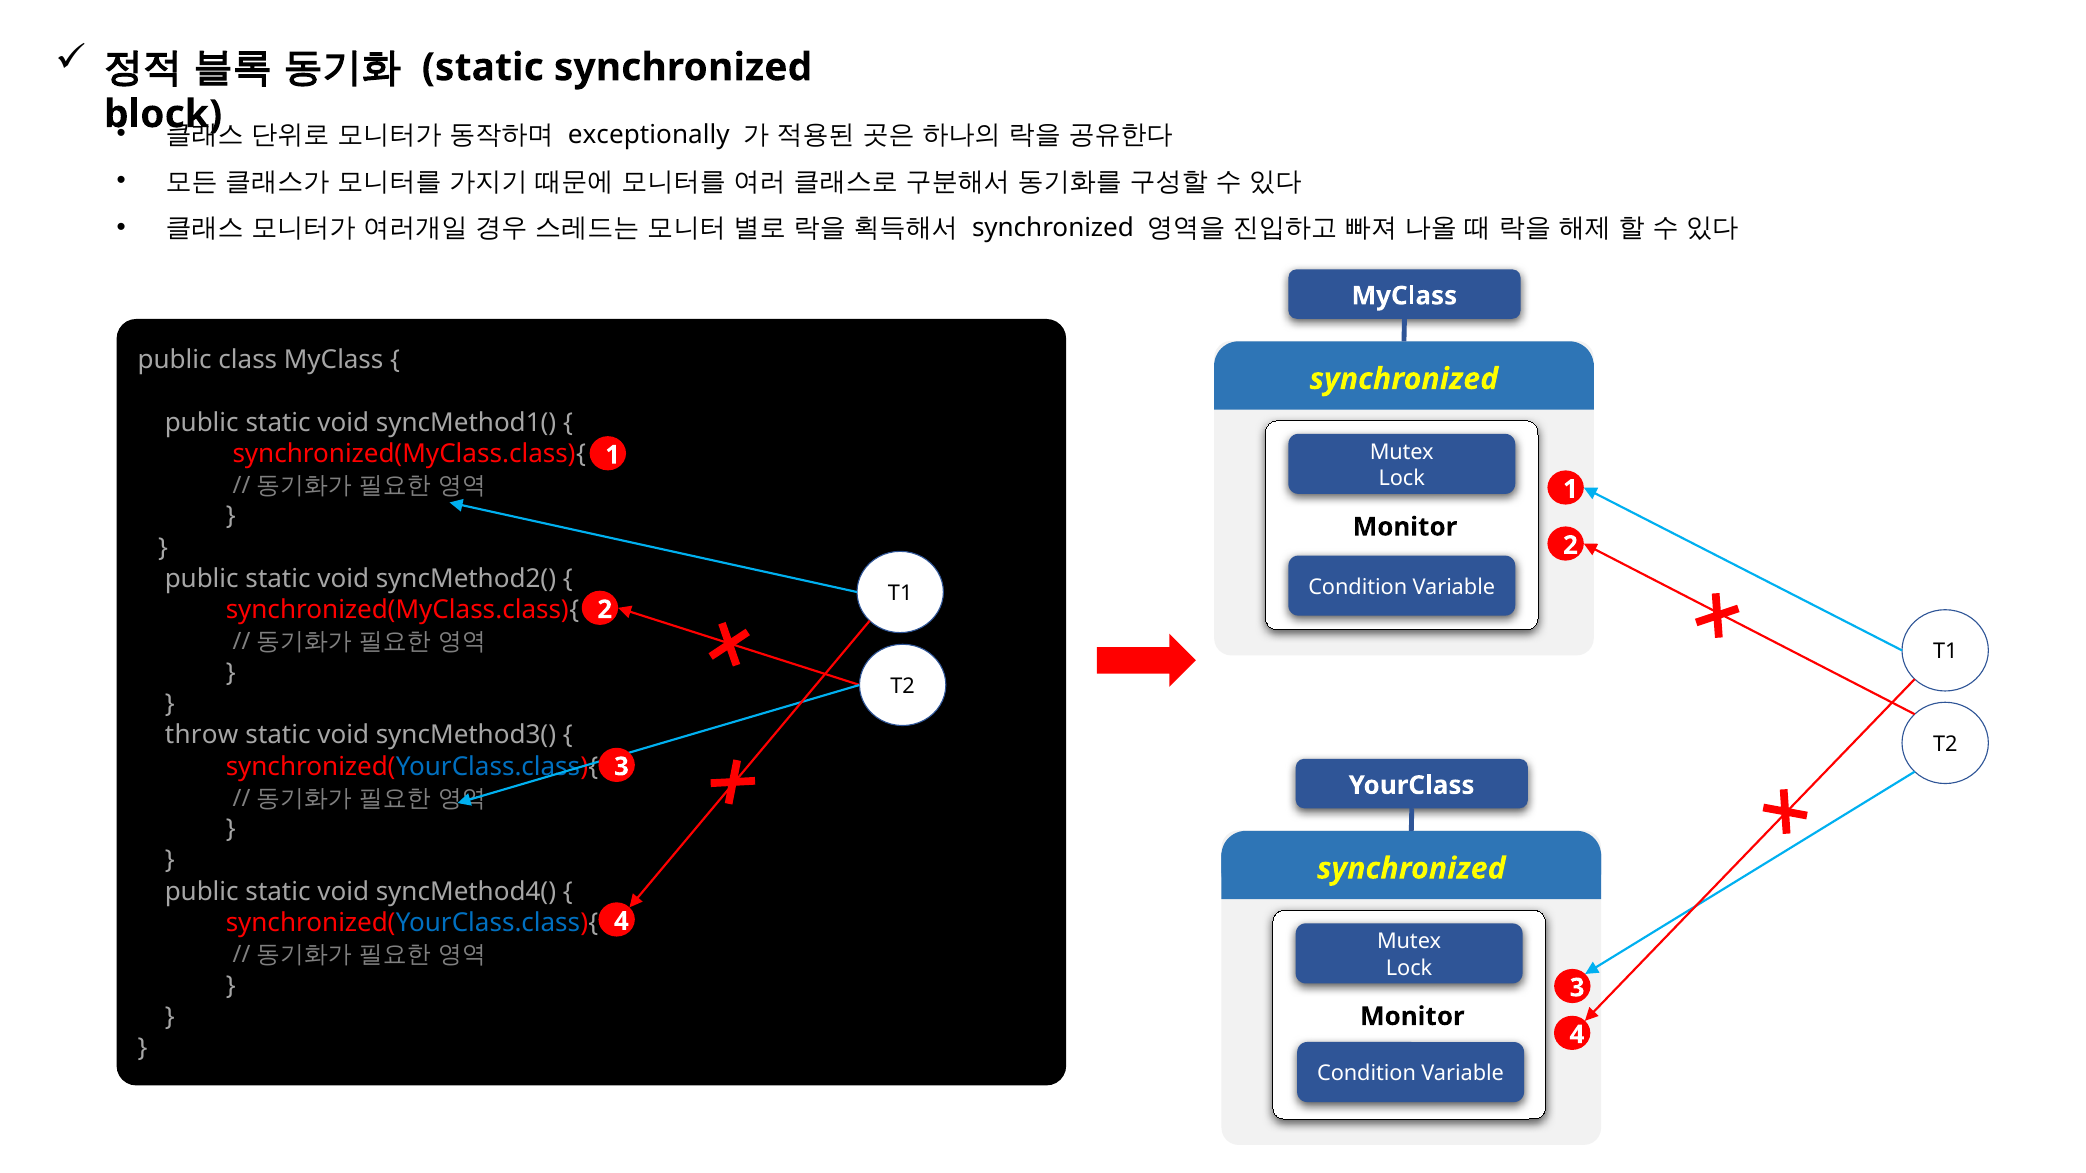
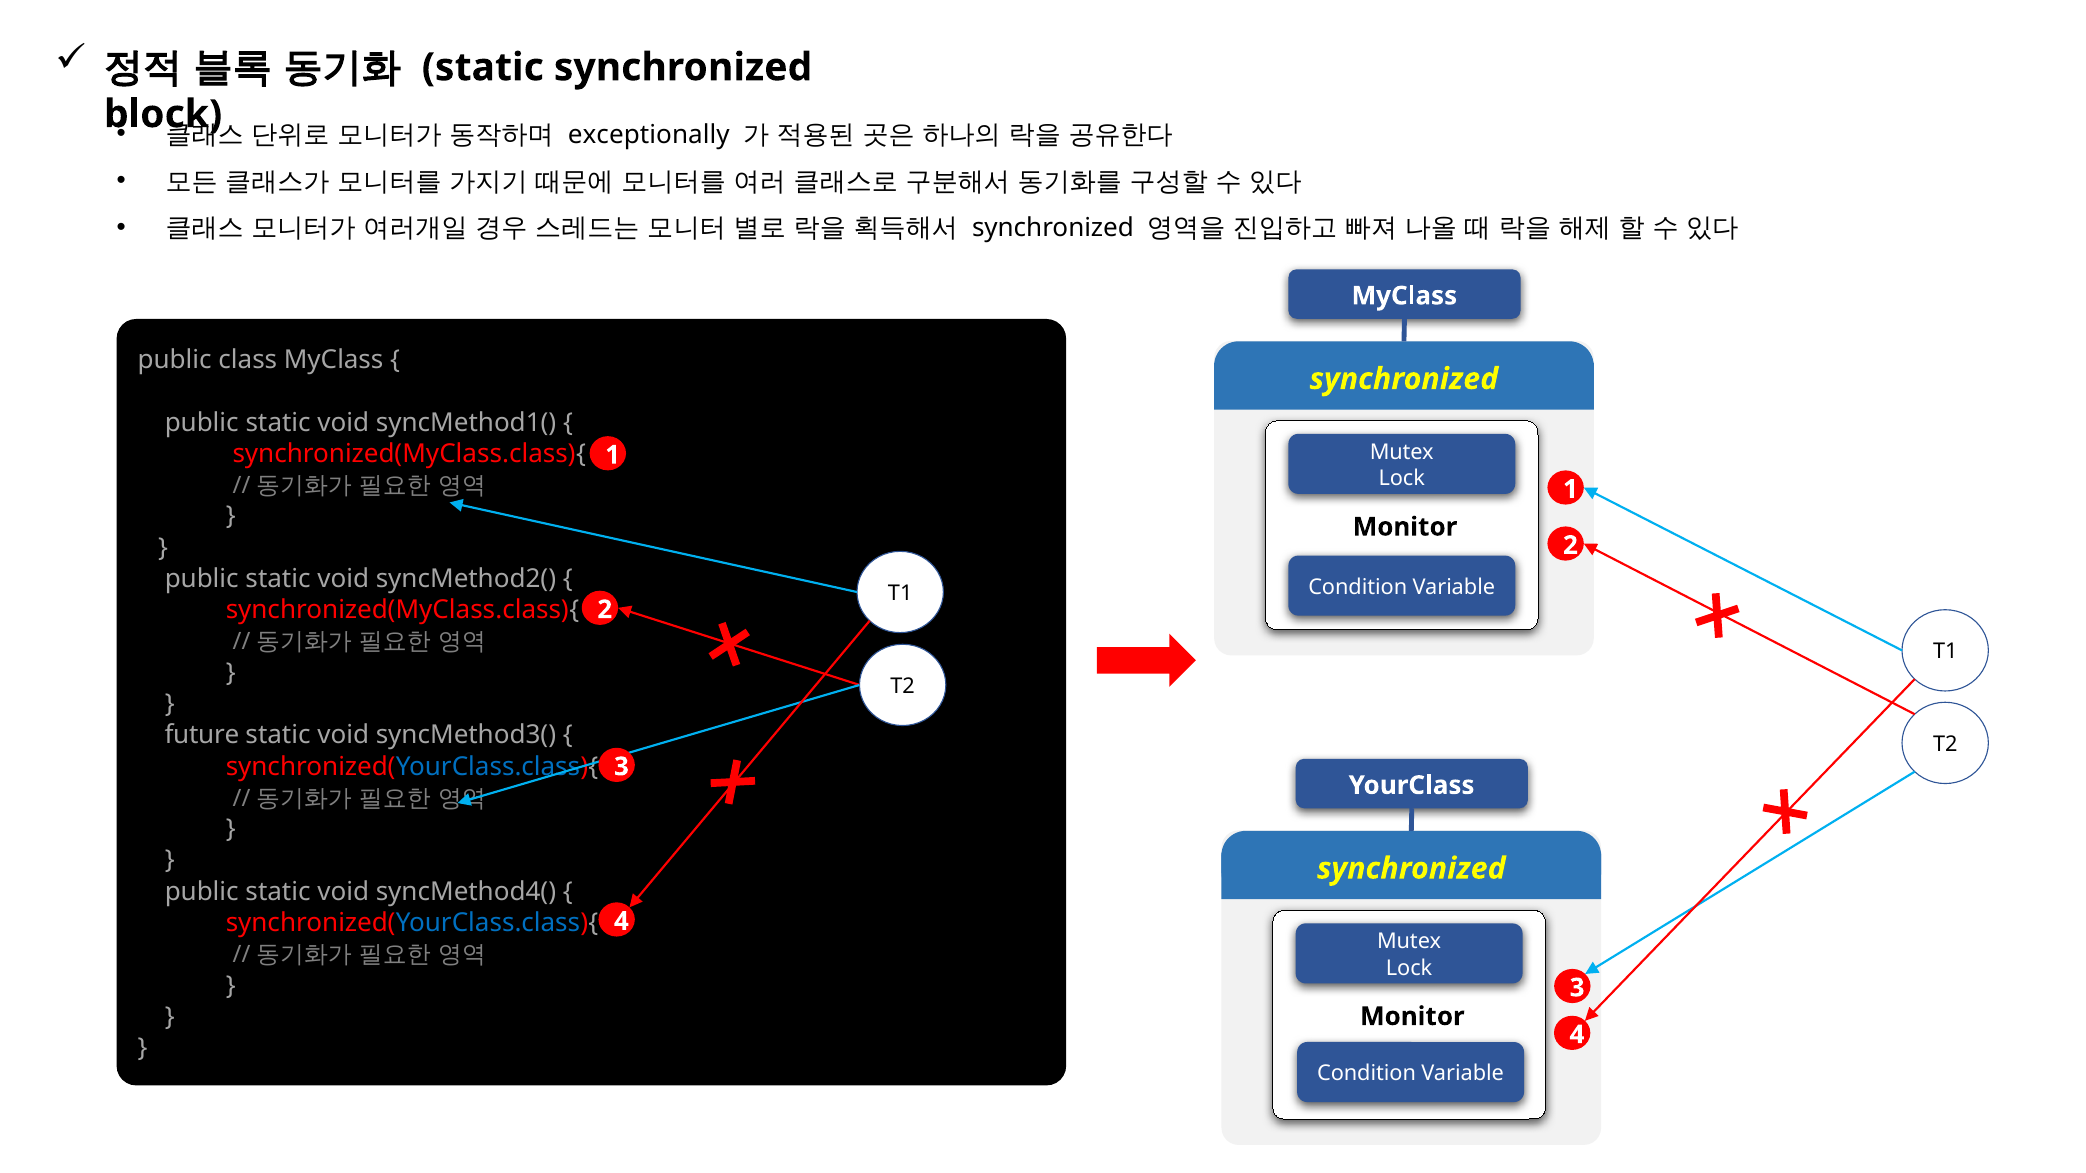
throw: throw -> future
